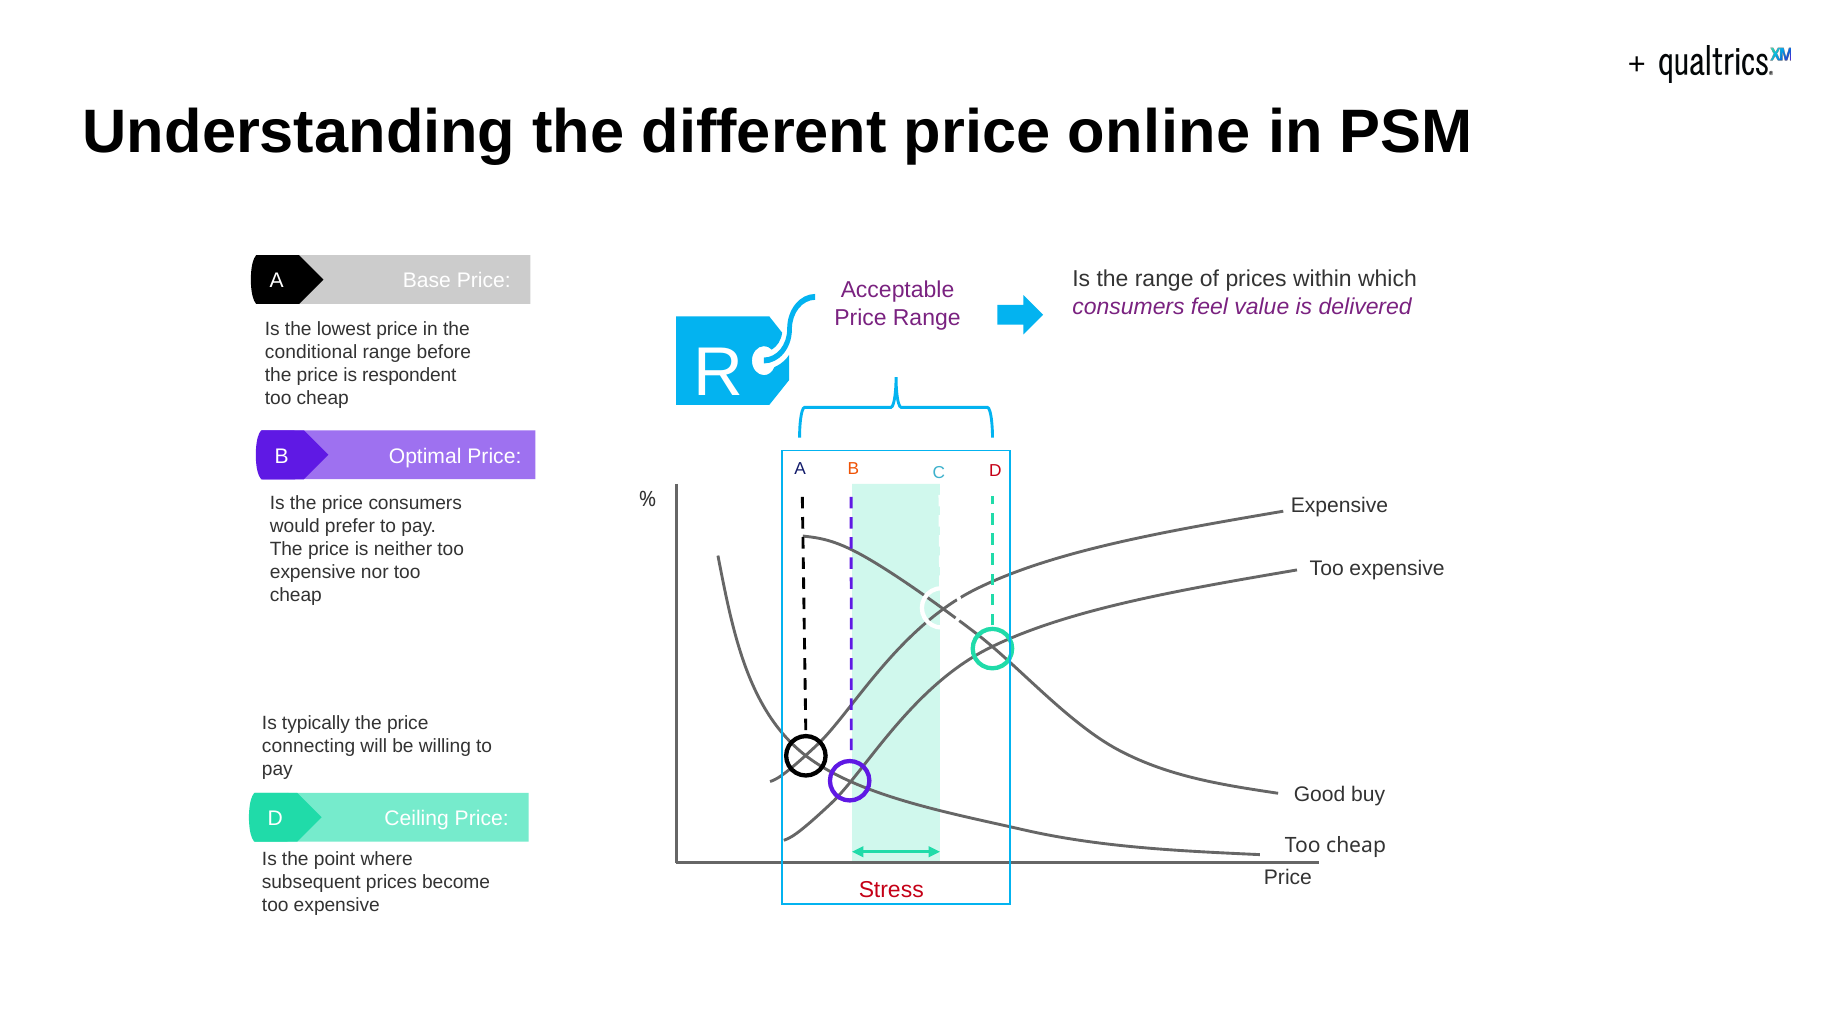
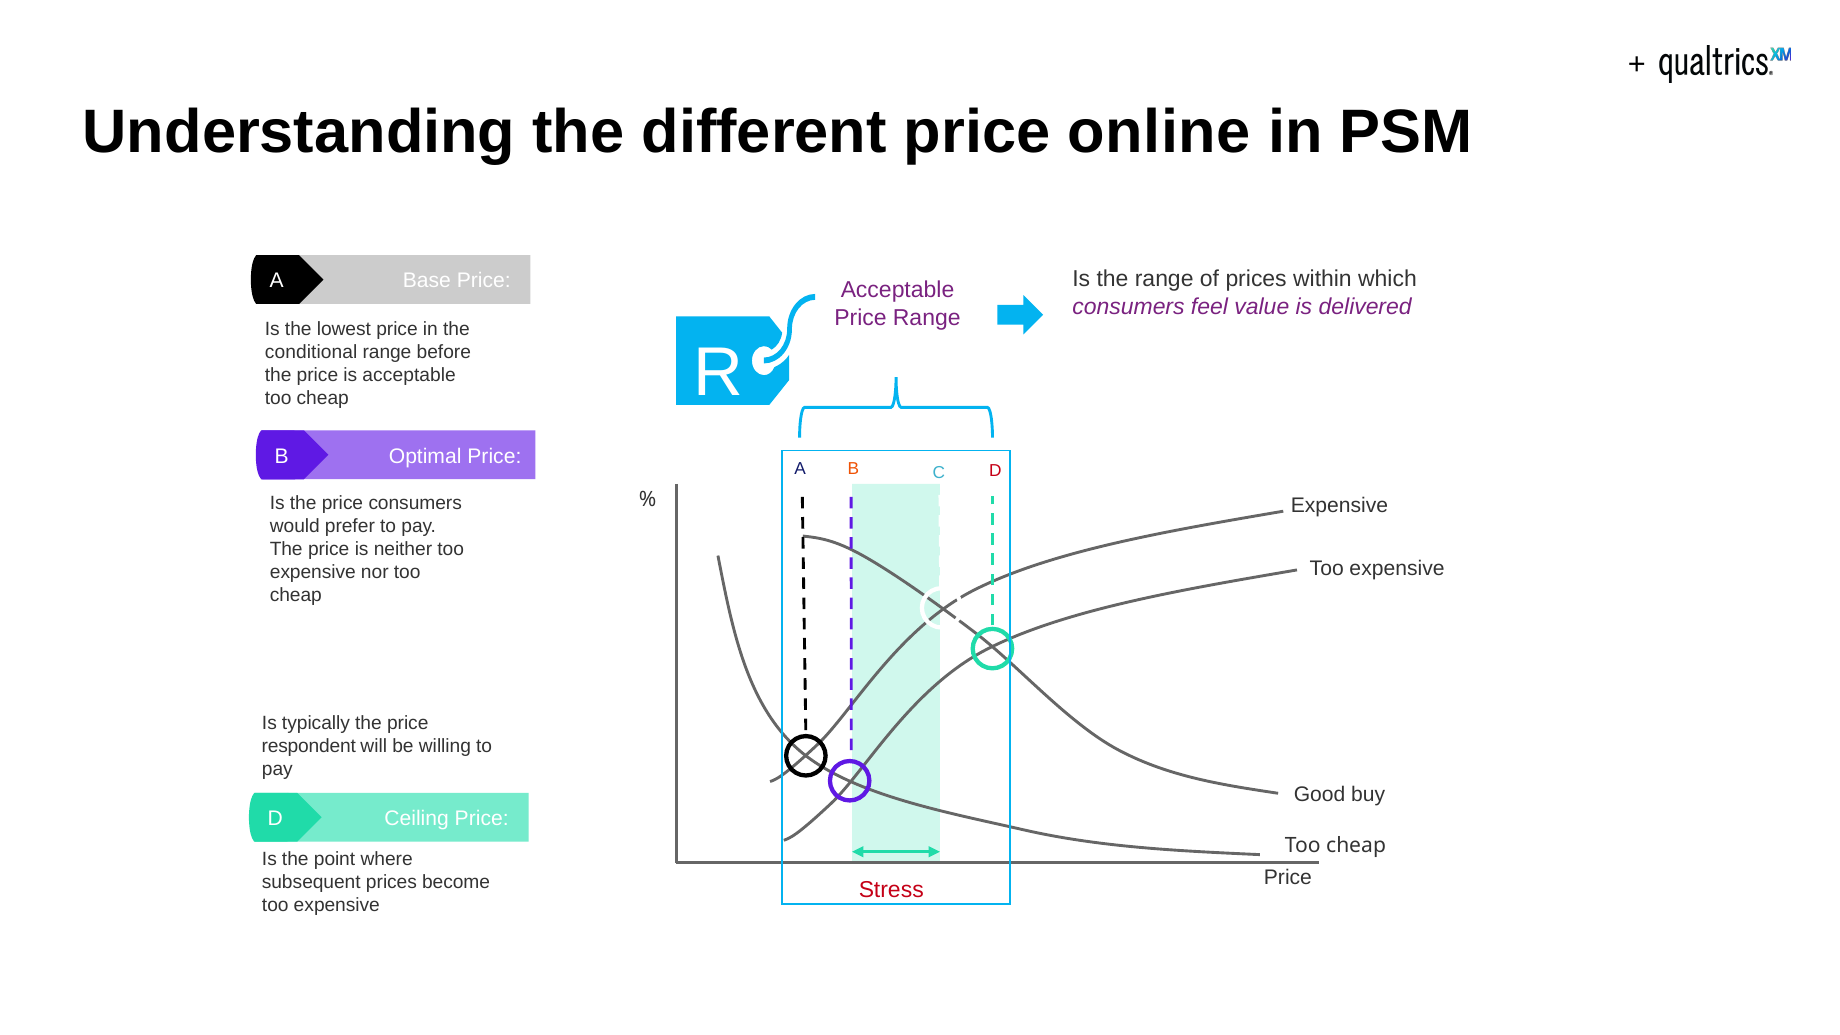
is respondent: respondent -> acceptable
connecting: connecting -> respondent
